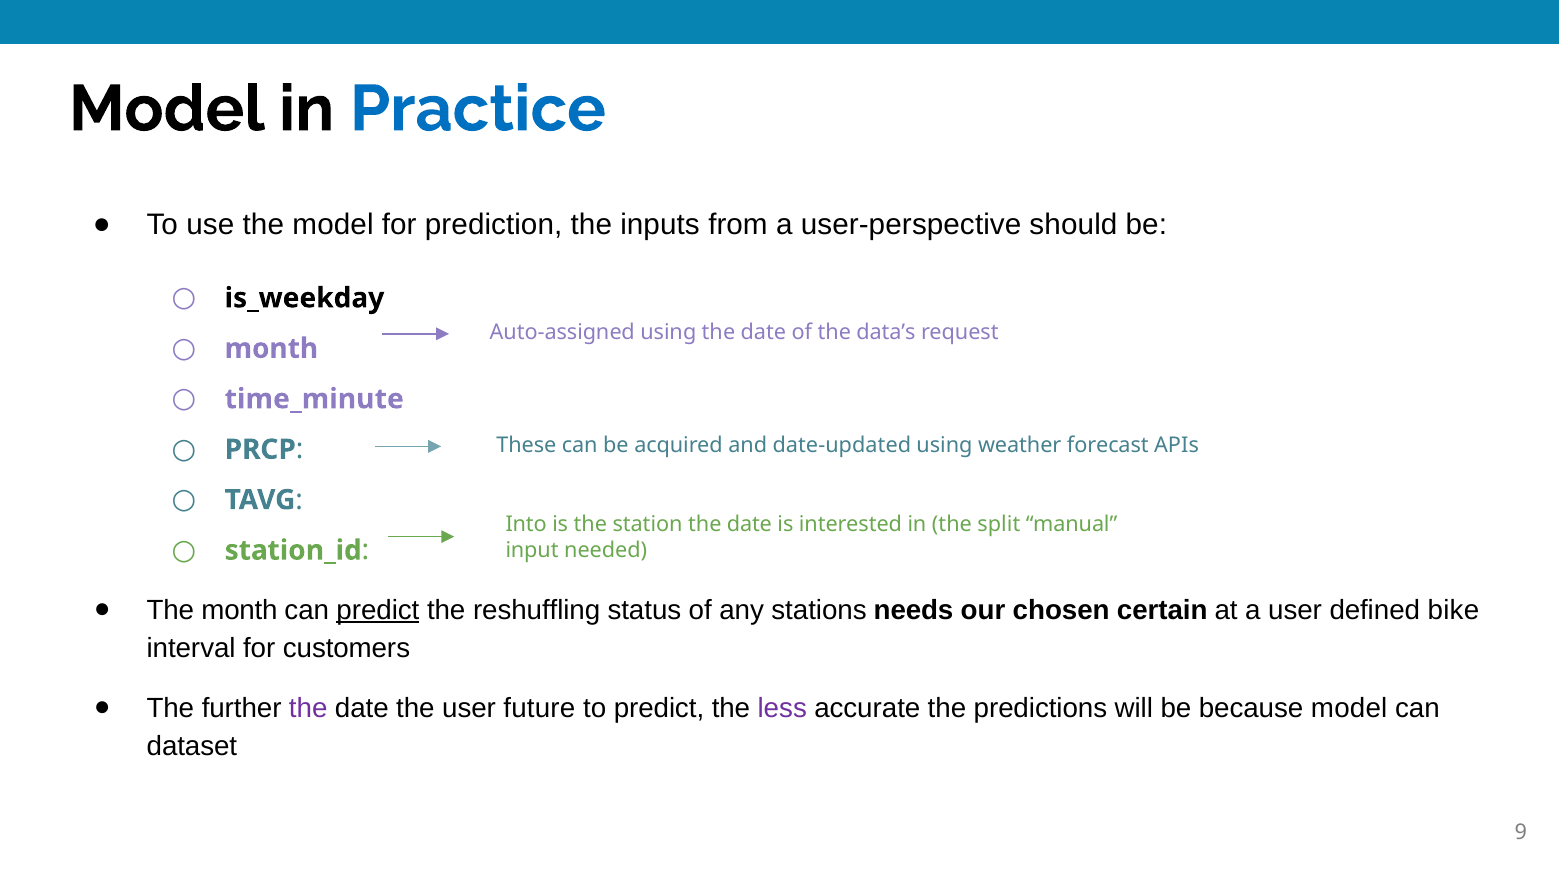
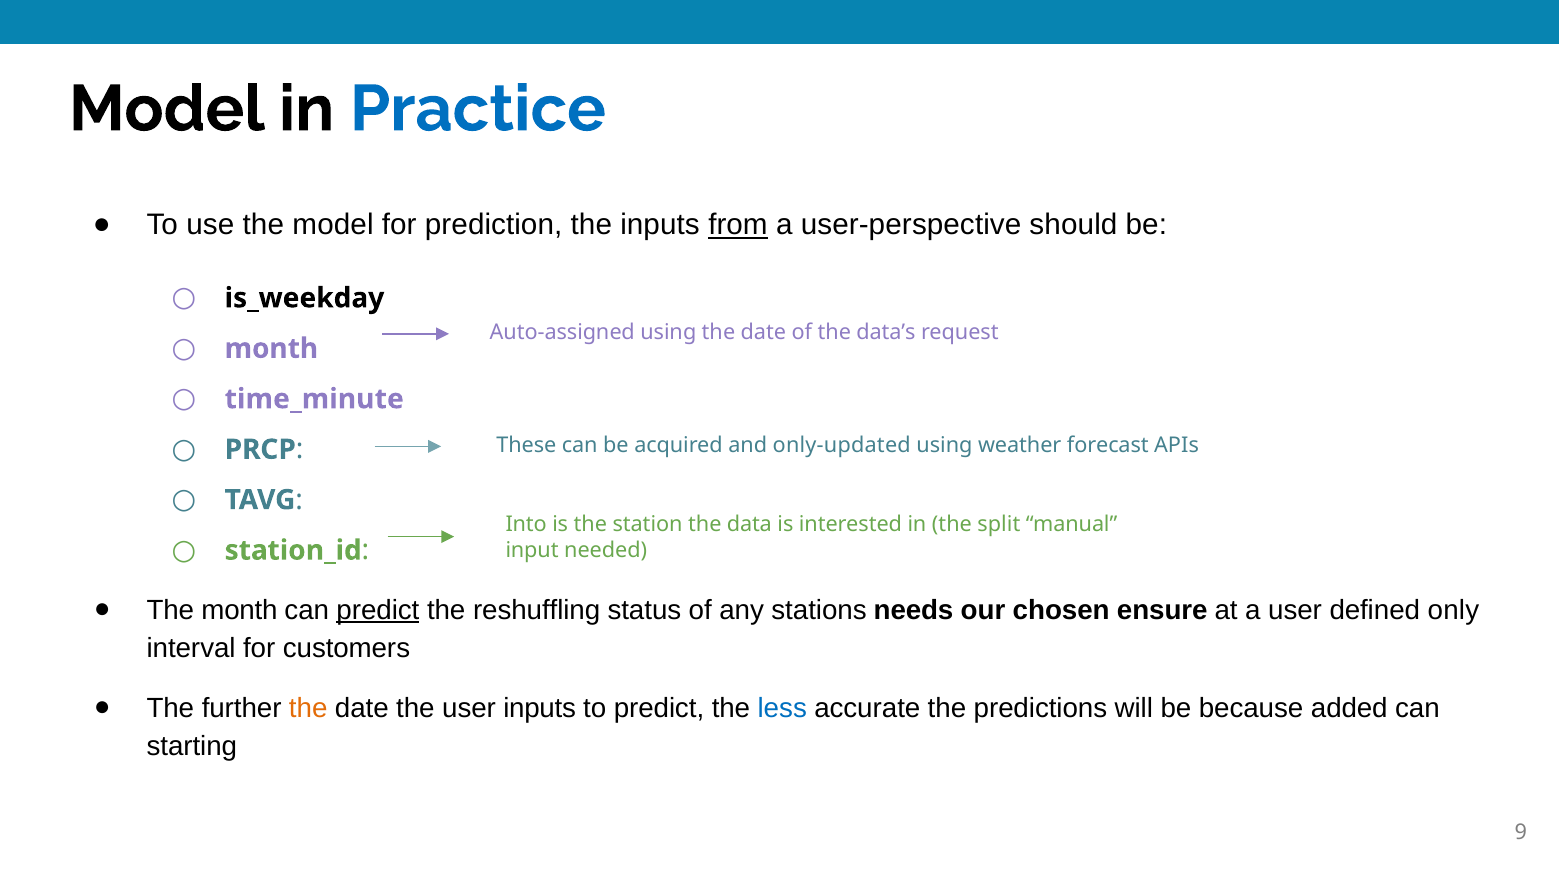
from underline: none -> present
date-updated: date-updated -> only-updated
station the date: date -> data
certain: certain -> ensure
bike: bike -> only
the at (308, 708) colour: purple -> orange
user future: future -> inputs
less colour: purple -> blue
because model: model -> added
dataset: dataset -> starting
